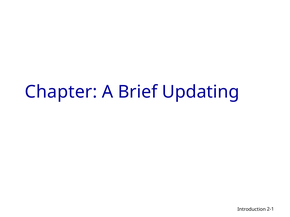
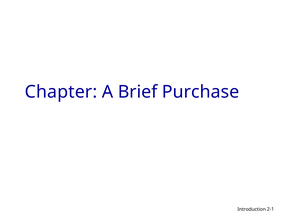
Updating: Updating -> Purchase
